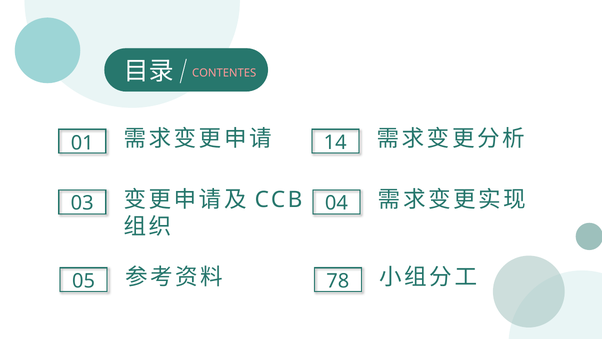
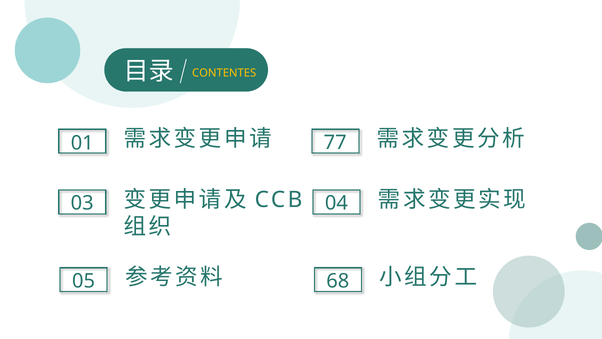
CONTENTES colour: pink -> yellow
14: 14 -> 77
78: 78 -> 68
